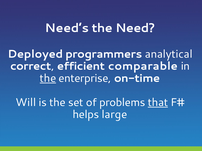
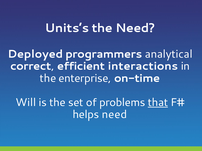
Need’s: Need’s -> Units’s
comparable: comparable -> interactions
the at (48, 78) underline: present -> none
helps large: large -> need
